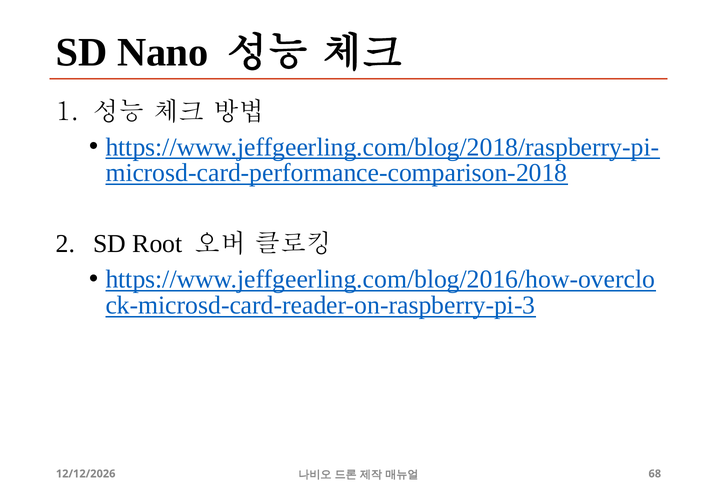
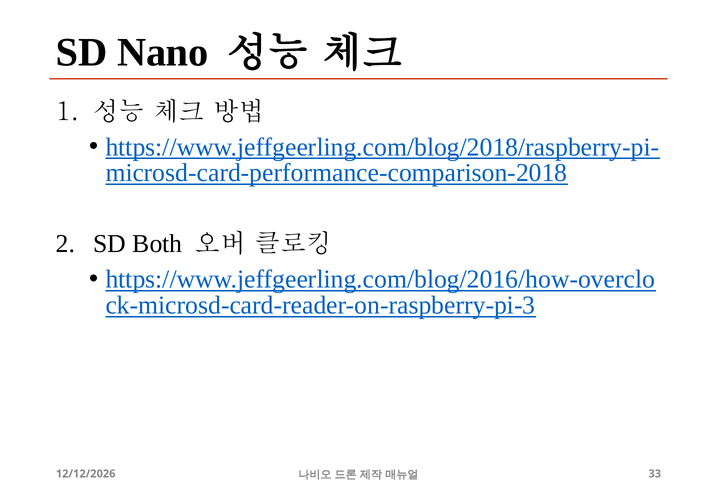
Root: Root -> Both
68: 68 -> 33
